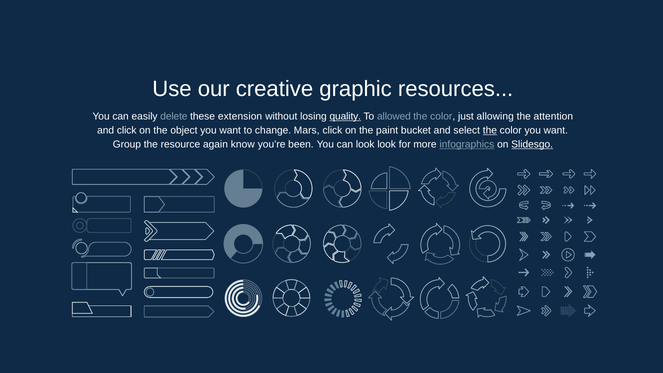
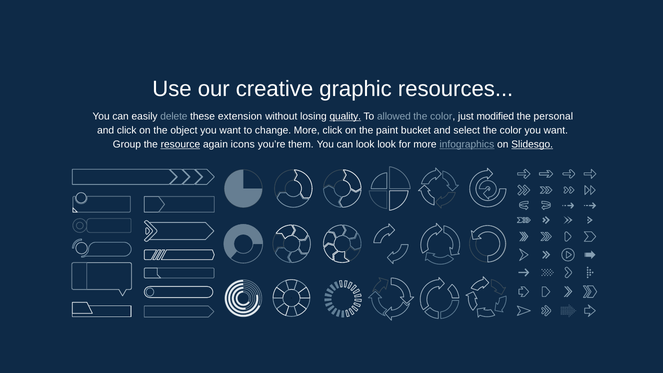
allowing: allowing -> modified
attention: attention -> personal
change Mars: Mars -> More
the at (490, 130) underline: present -> none
resource underline: none -> present
know: know -> icons
been: been -> them
